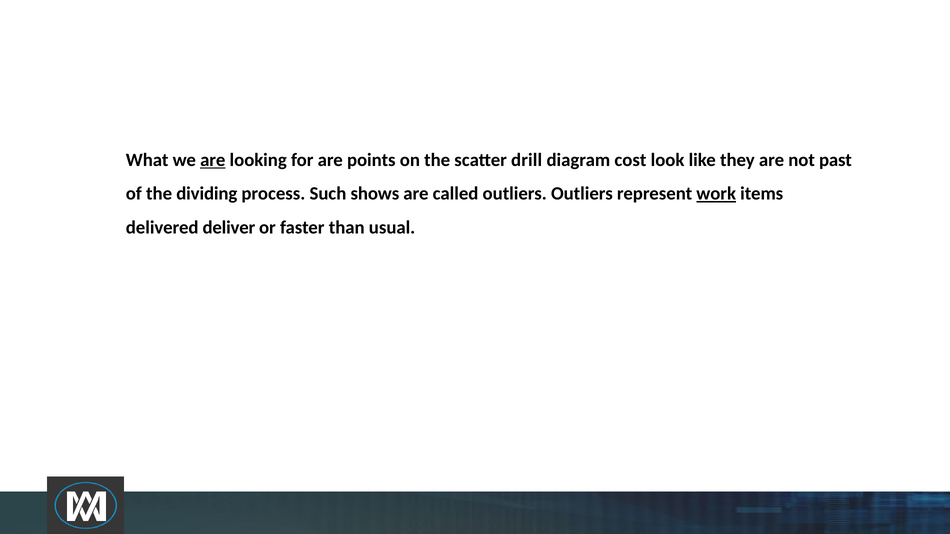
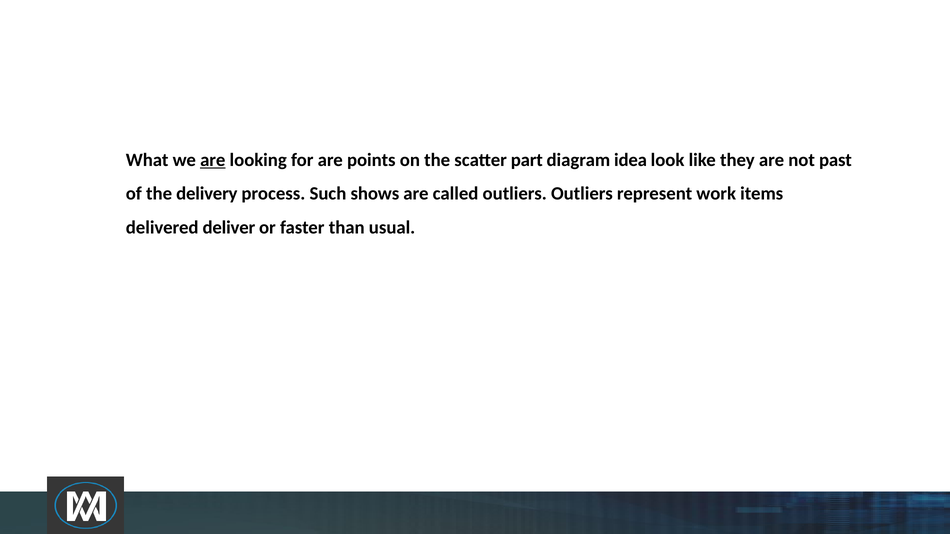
drill: drill -> part
cost: cost -> idea
dividing: dividing -> delivery
work underline: present -> none
